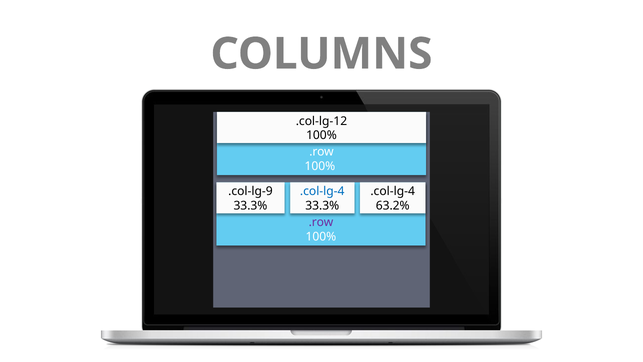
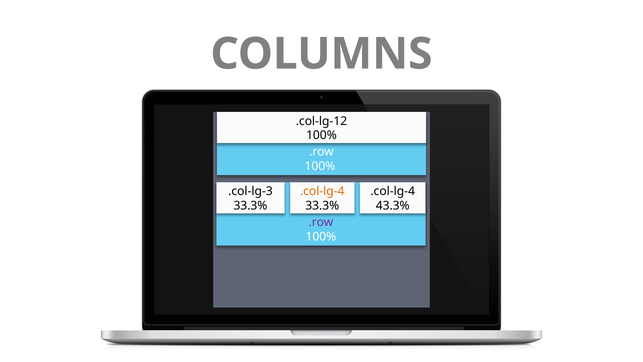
.col-lg-9: .col-lg-9 -> .col-lg-3
.col-lg-4 at (322, 191) colour: blue -> orange
63.2%: 63.2% -> 43.3%
